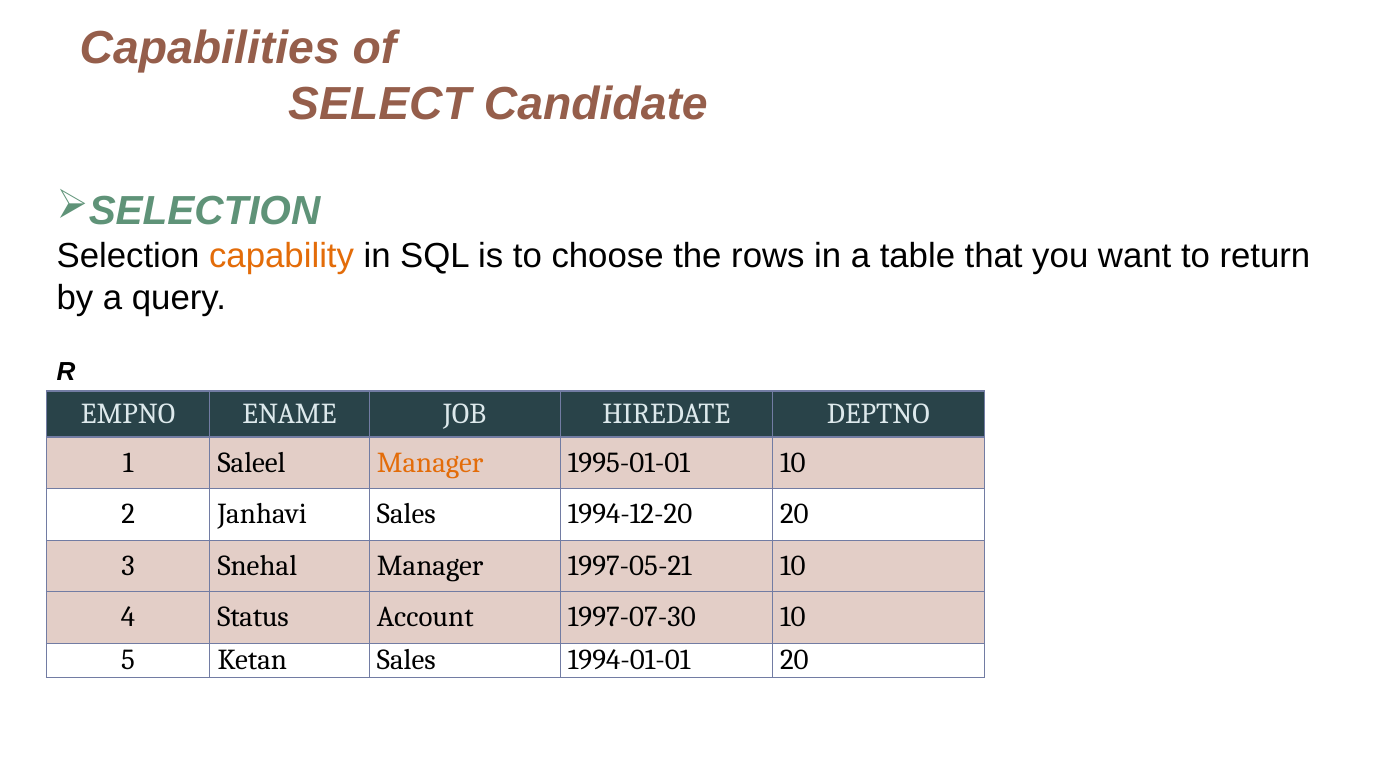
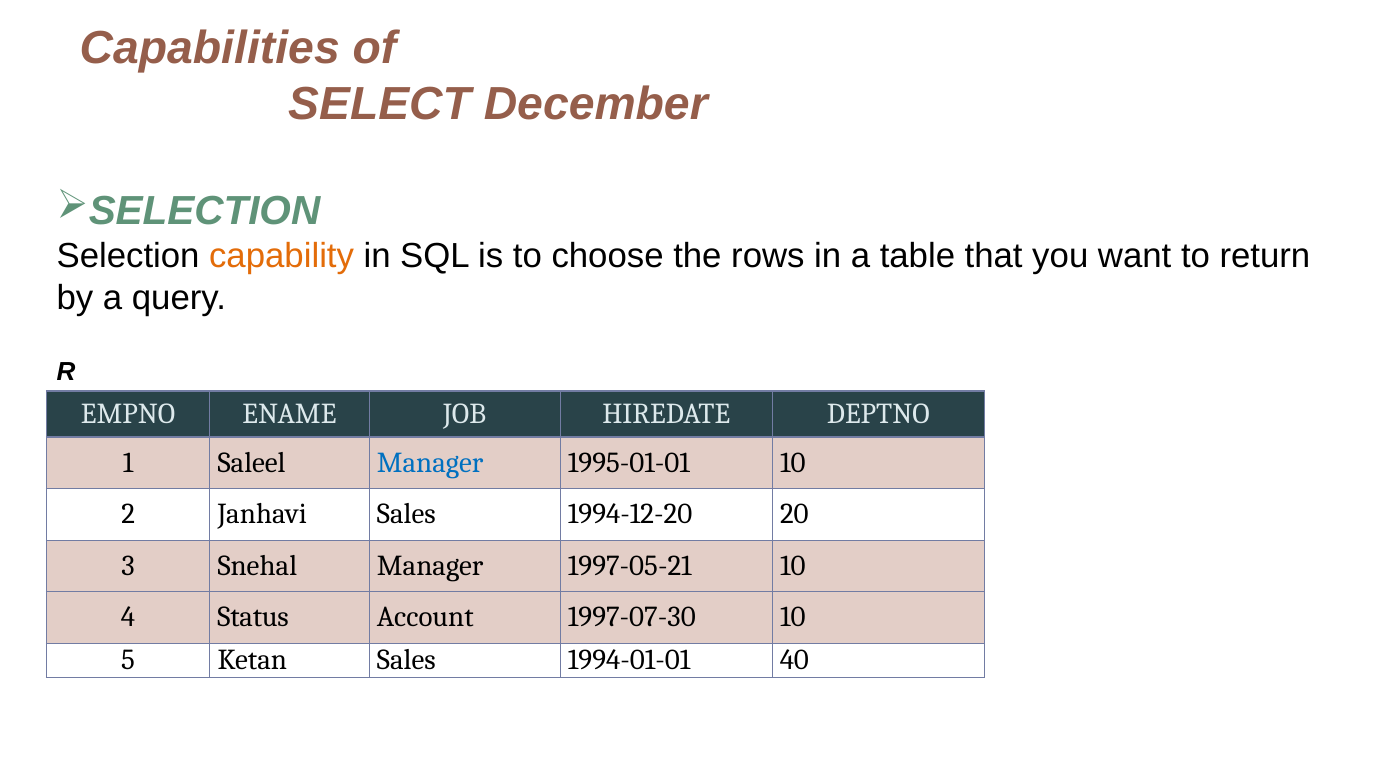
Candidate: Candidate -> December
Manager at (430, 462) colour: orange -> blue
1994-01-01 20: 20 -> 40
